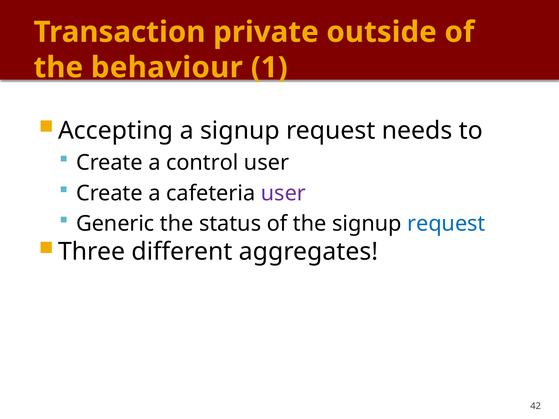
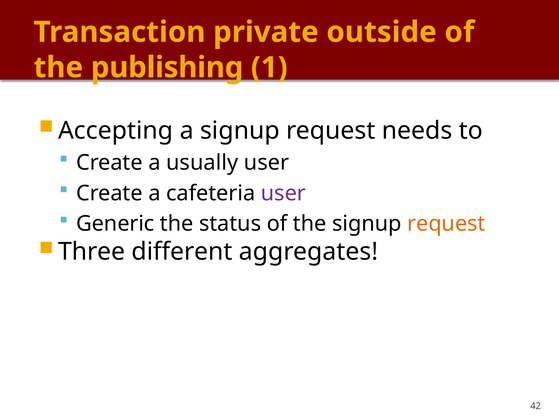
behaviour: behaviour -> publishing
control: control -> usually
request at (446, 224) colour: blue -> orange
